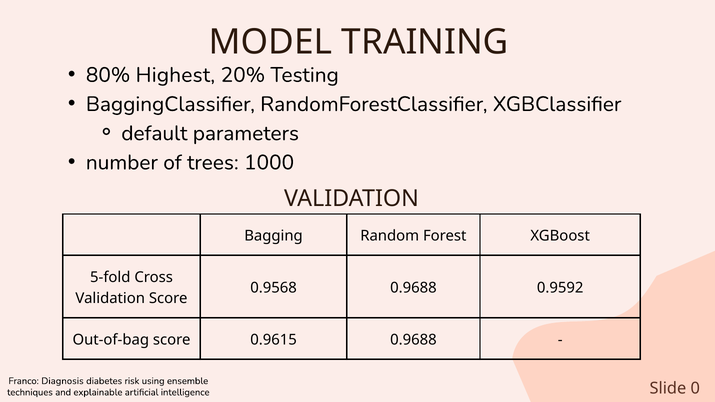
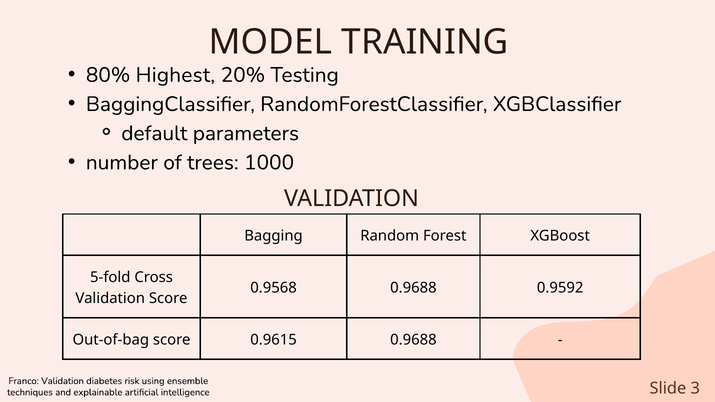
Franco Diagnosis: Diagnosis -> Validation
0: 0 -> 3
